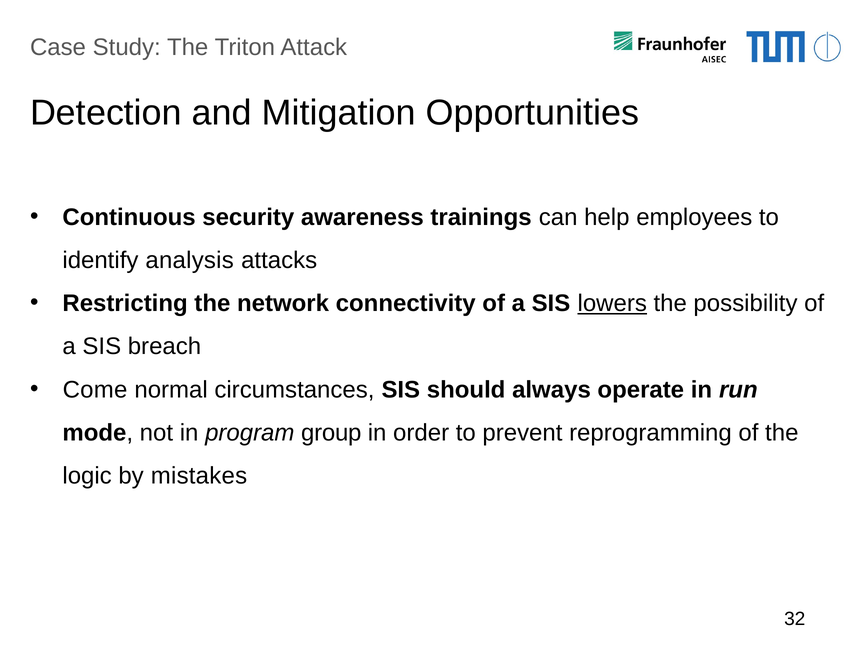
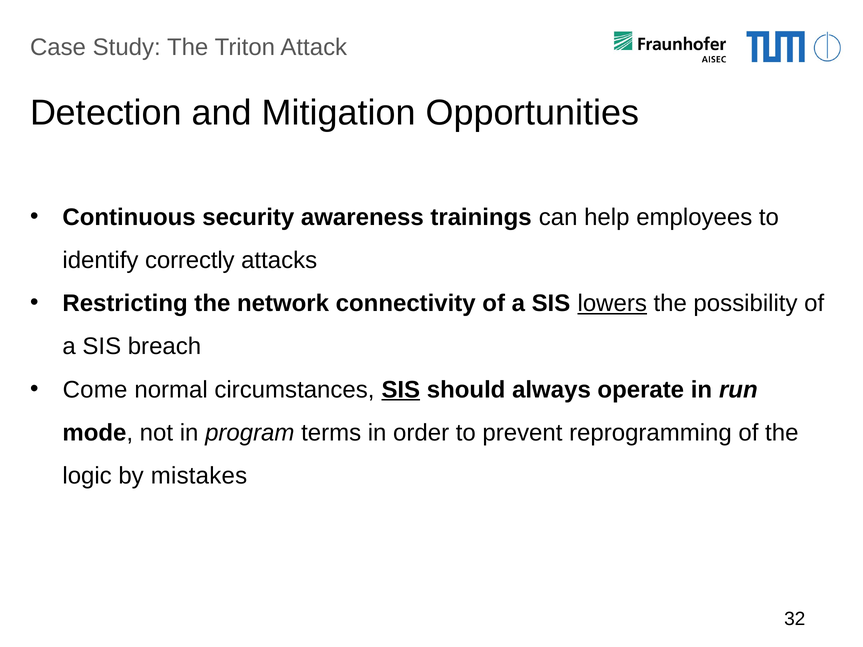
analysis: analysis -> correctly
SIS at (401, 390) underline: none -> present
group: group -> terms
